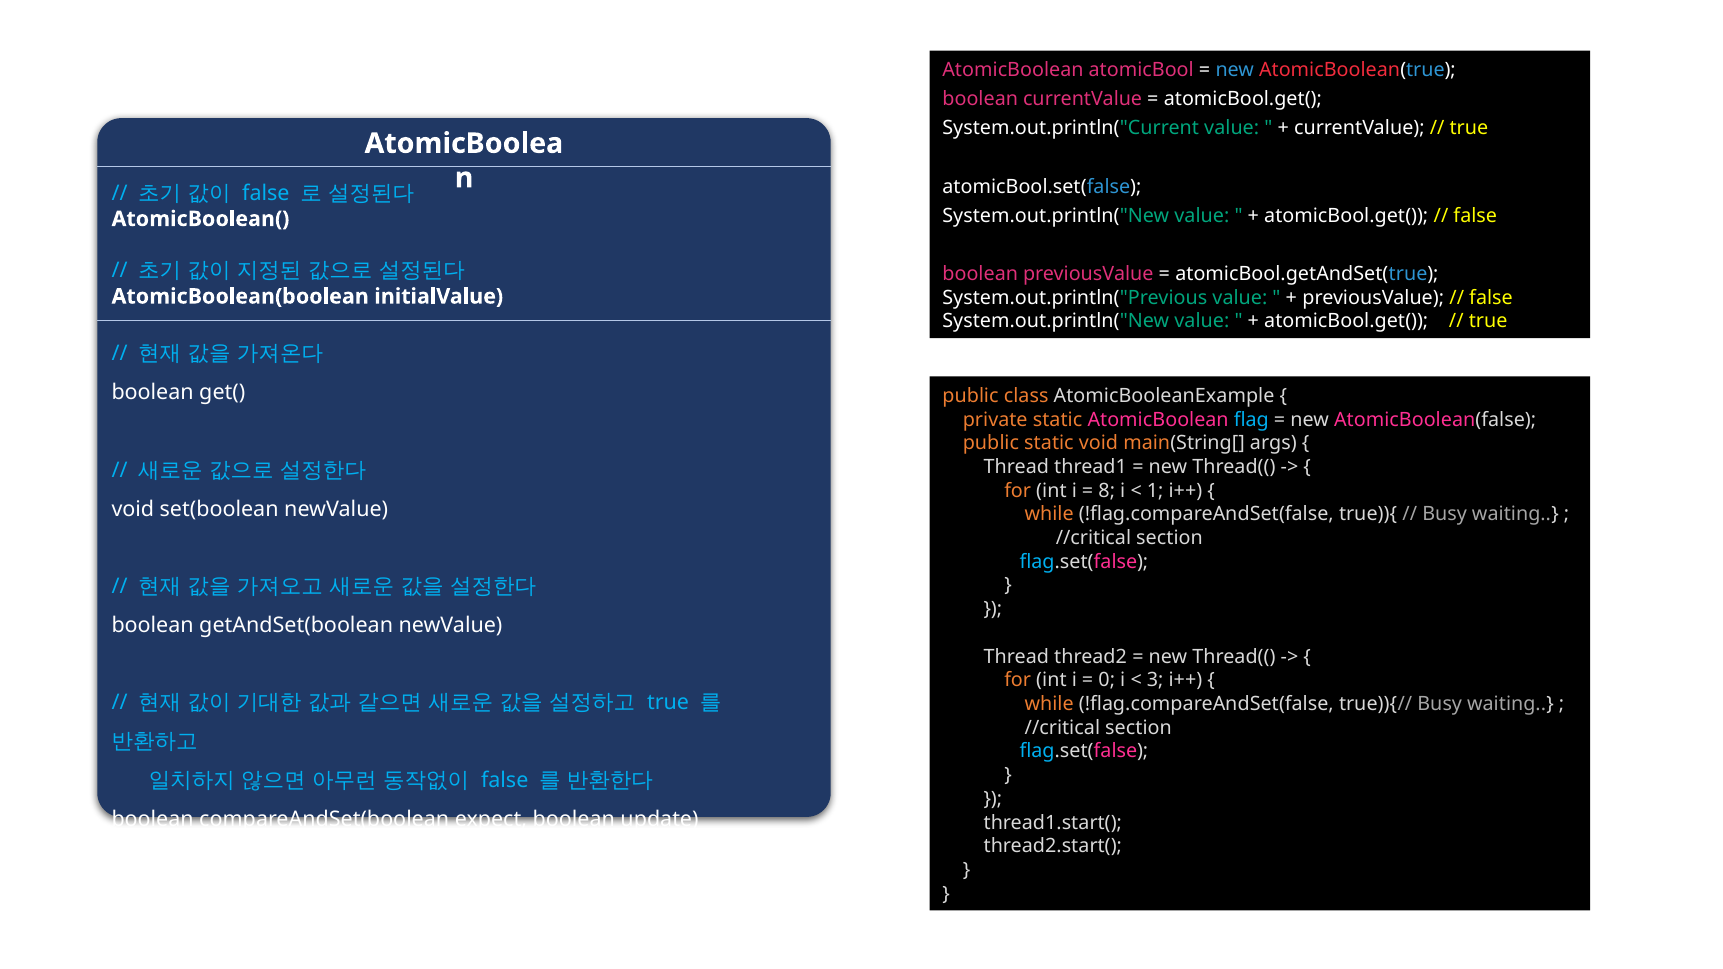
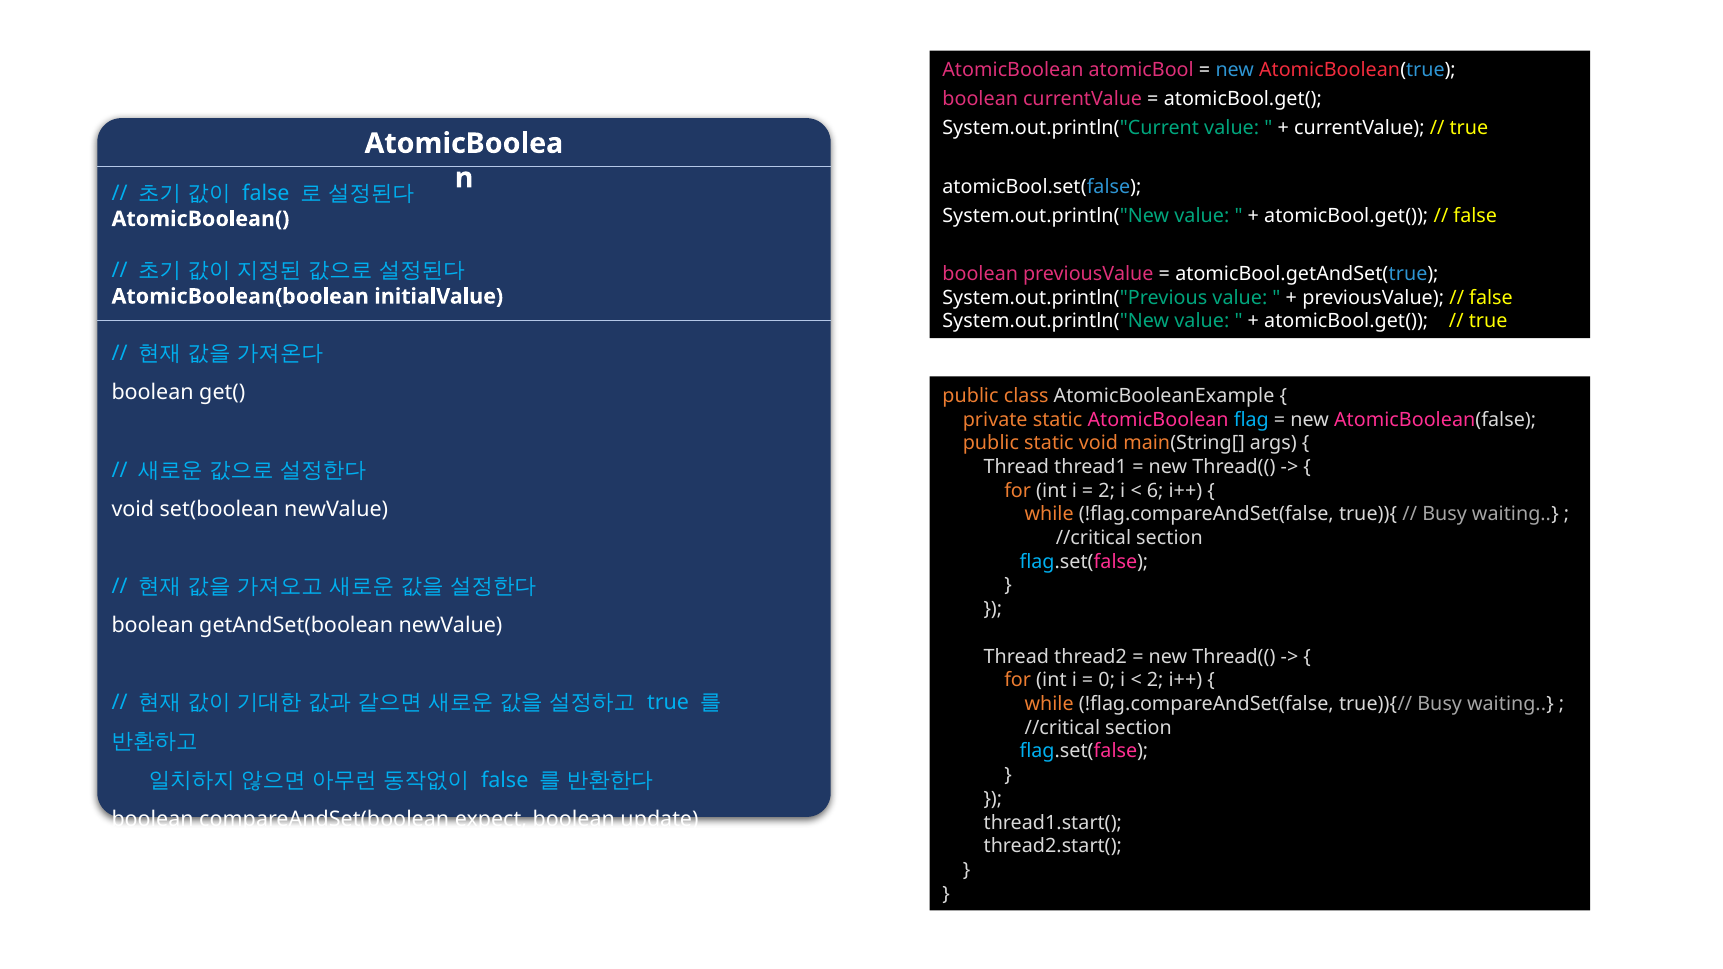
8 at (1107, 491): 8 -> 2
1: 1 -> 6
3 at (1155, 680): 3 -> 2
